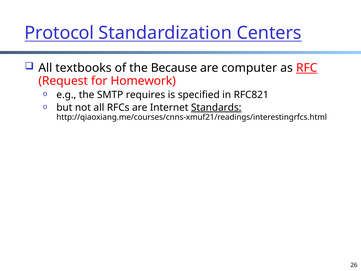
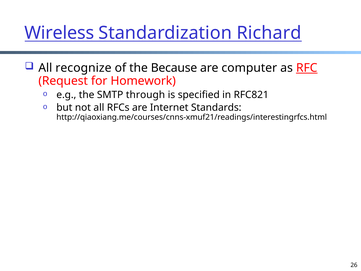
Protocol: Protocol -> Wireless
Centers: Centers -> Richard
textbooks: textbooks -> recognize
requires: requires -> through
Standards underline: present -> none
